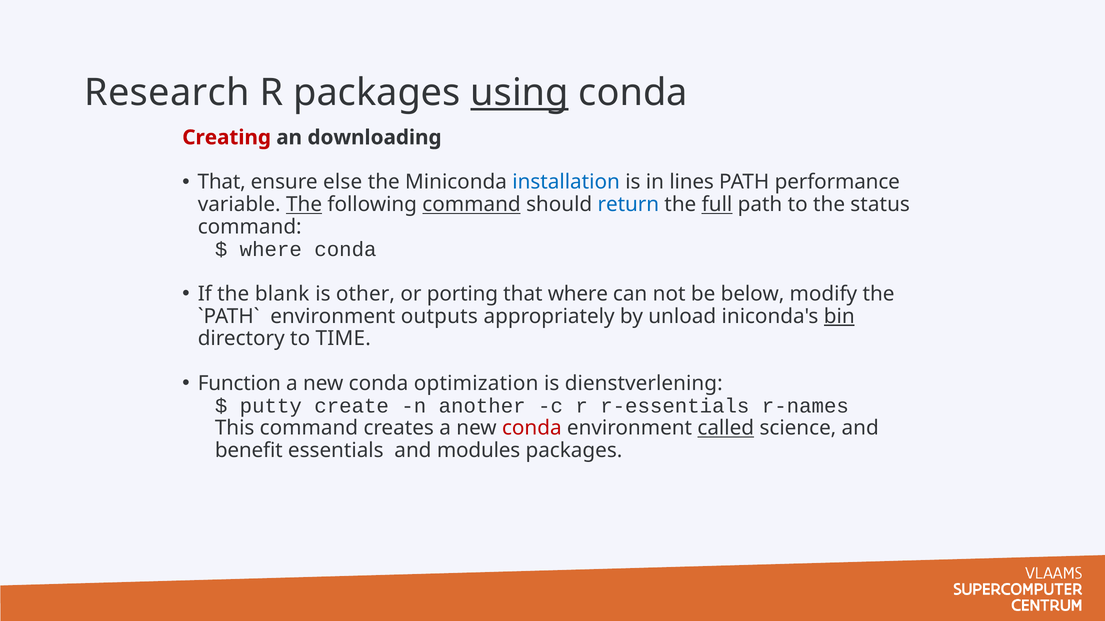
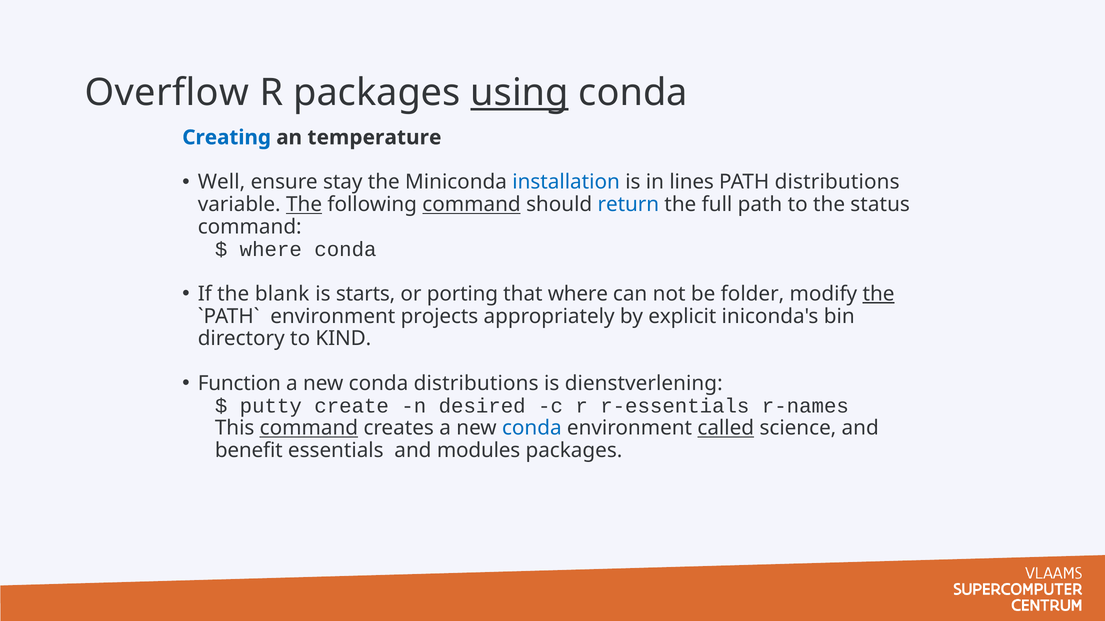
Research: Research -> Overflow
Creating colour: red -> blue
downloading: downloading -> temperature
That at (222, 182): That -> Well
else: else -> stay
PATH performance: performance -> distributions
full underline: present -> none
other: other -> starts
below: below -> folder
the at (879, 294) underline: none -> present
outputs: outputs -> projects
unload: unload -> explicit
bin underline: present -> none
TIME: TIME -> KIND
conda optimization: optimization -> distributions
another: another -> desired
command at (309, 428) underline: none -> present
conda at (532, 428) colour: red -> blue
